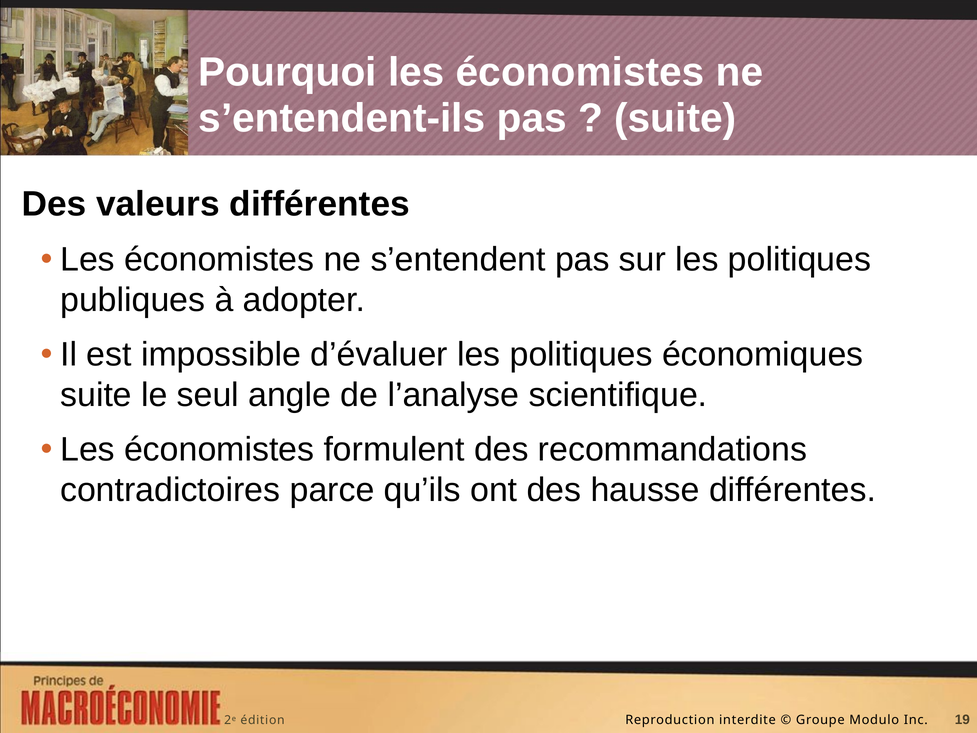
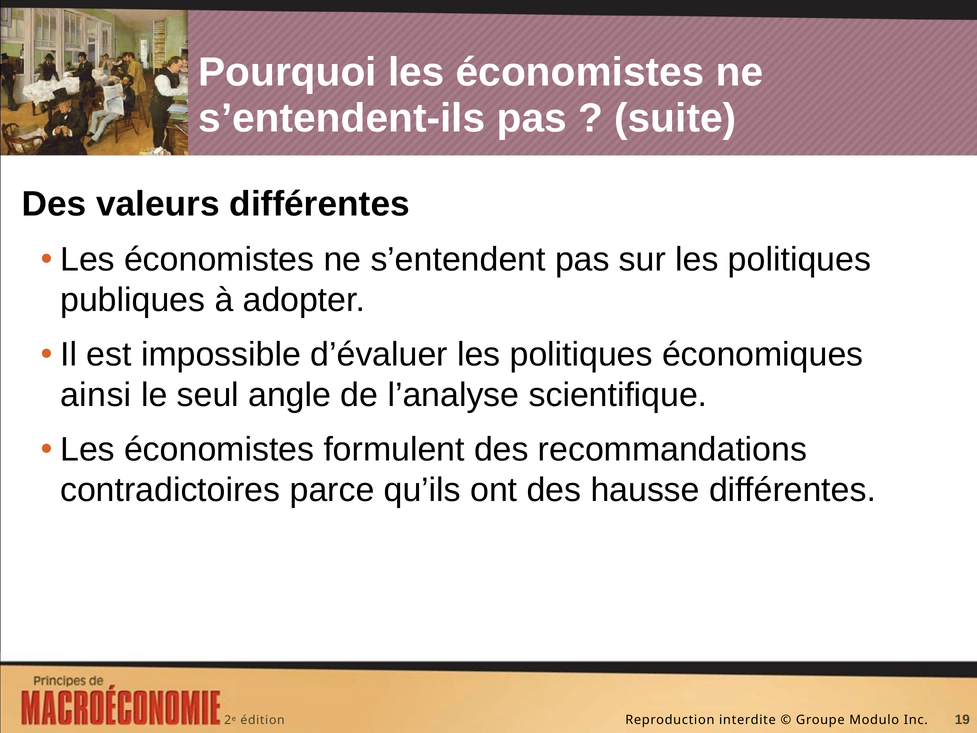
suite at (96, 395): suite -> ainsi
